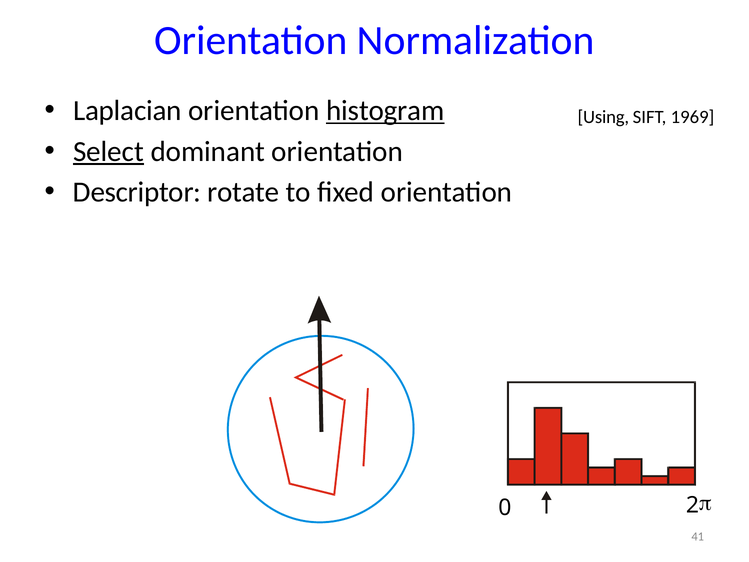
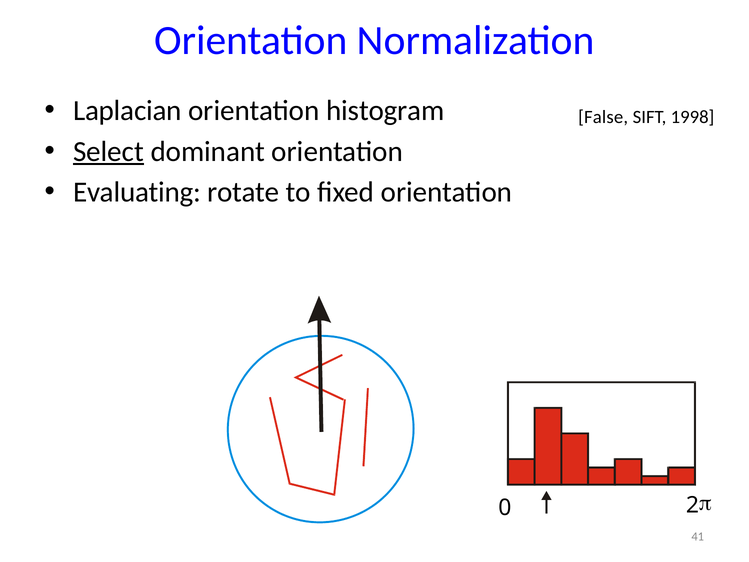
histogram underline: present -> none
Using: Using -> False
1969: 1969 -> 1998
Descriptor: Descriptor -> Evaluating
